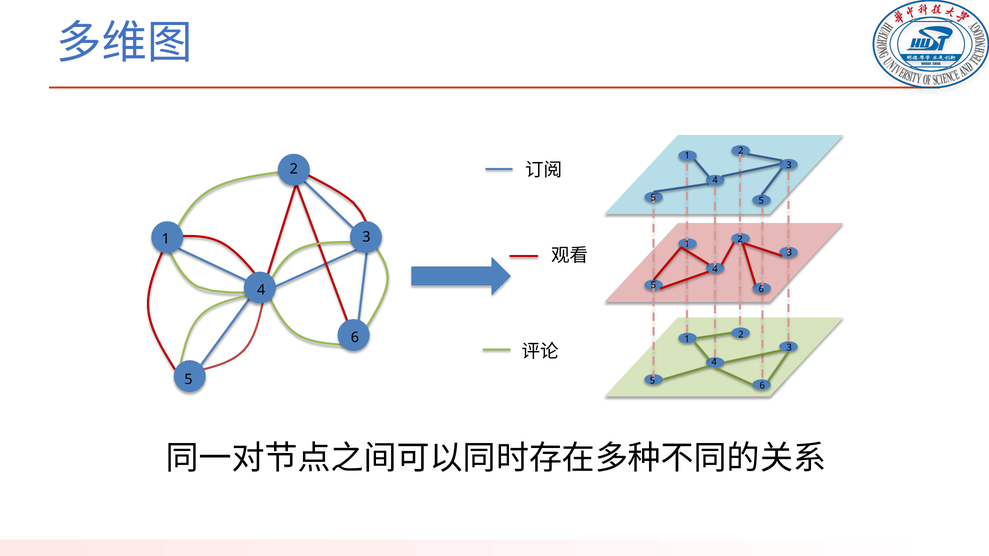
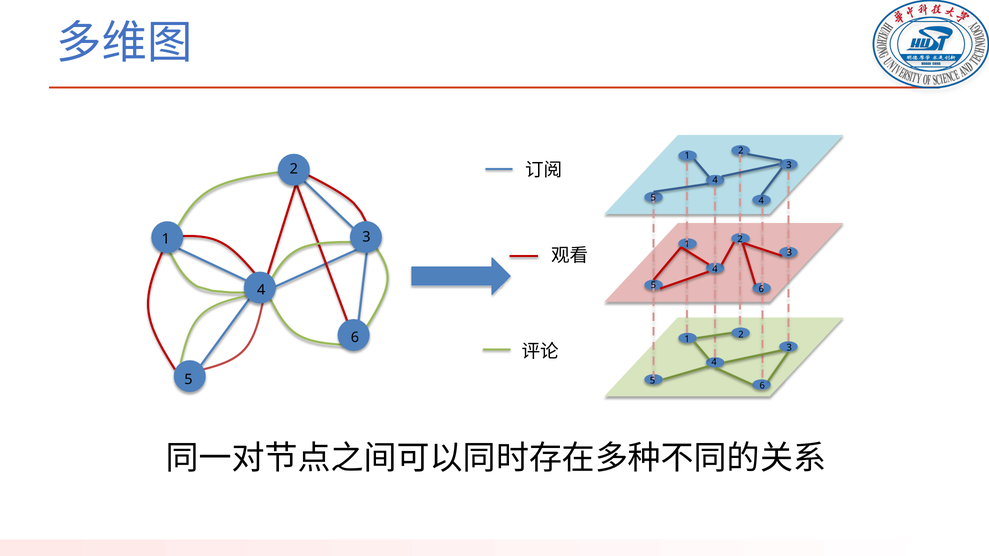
5 5: 5 -> 4
